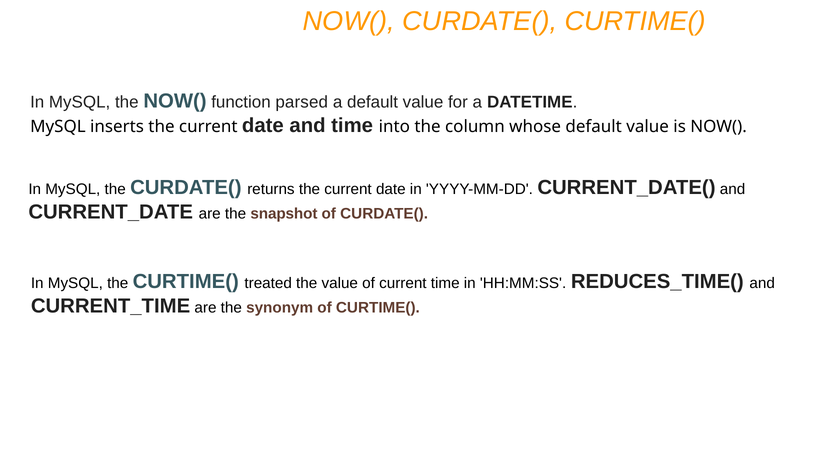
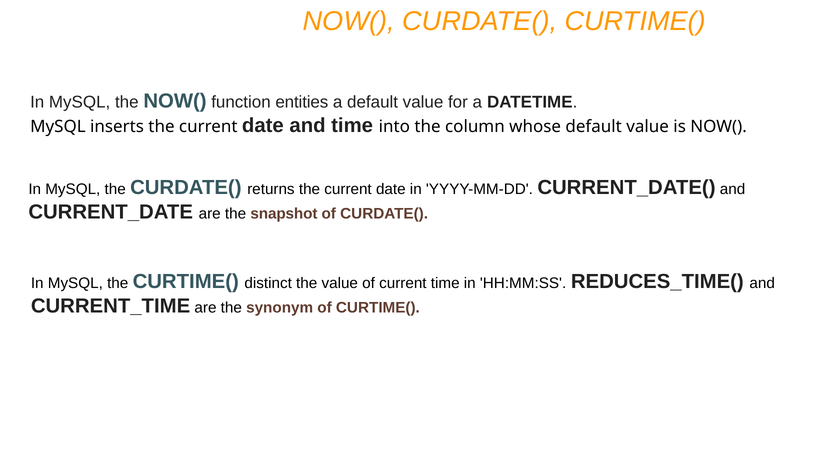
parsed: parsed -> entities
treated: treated -> distinct
